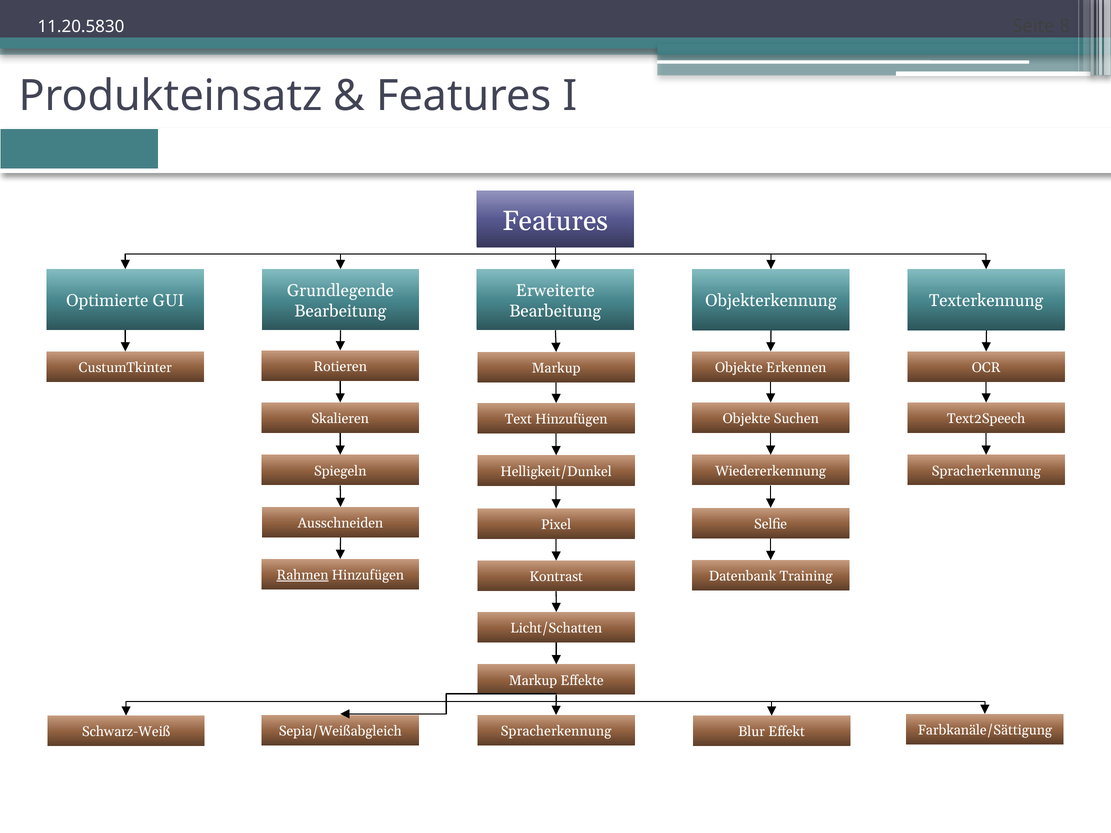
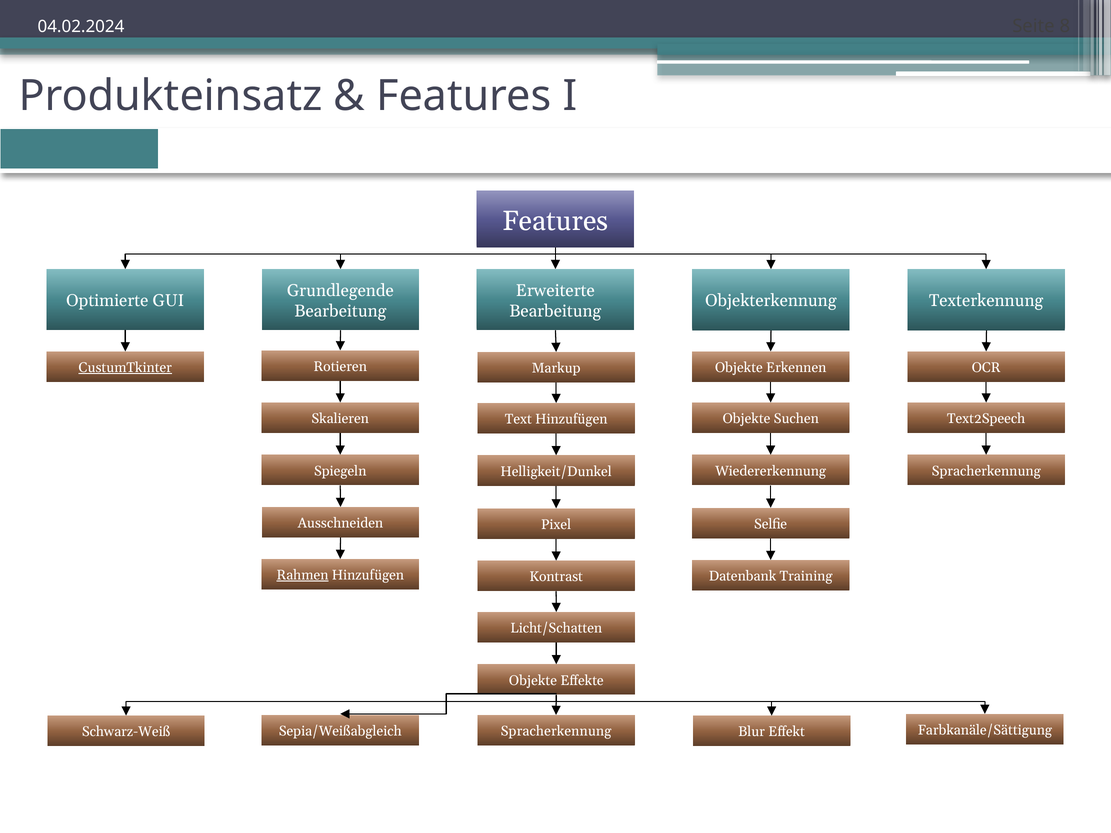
11.20.5830: 11.20.5830 -> 04.02.2024
CustumTkinter underline: none -> present
Markup at (533, 681): Markup -> Objekte
